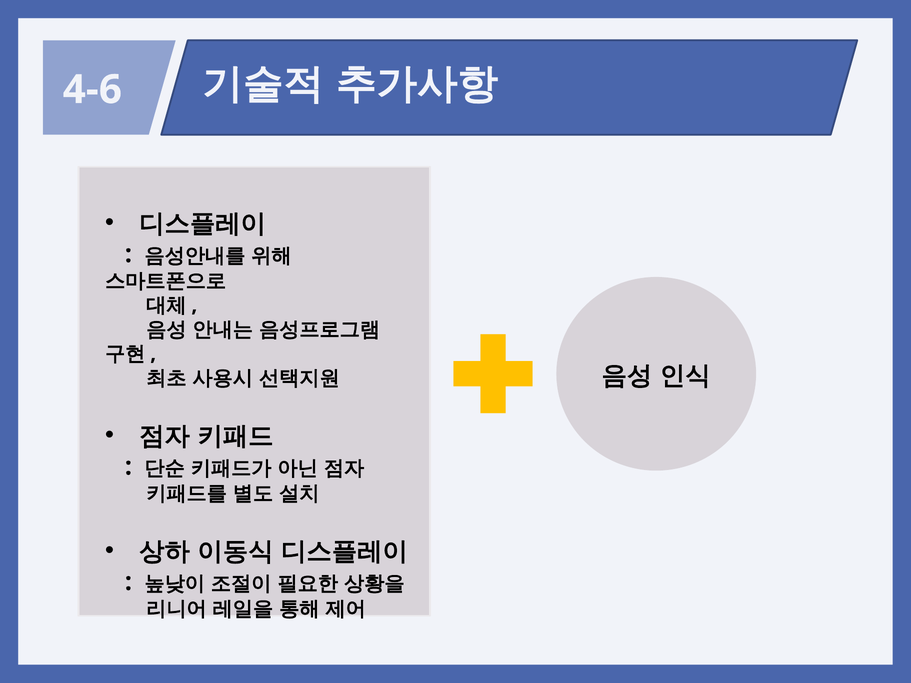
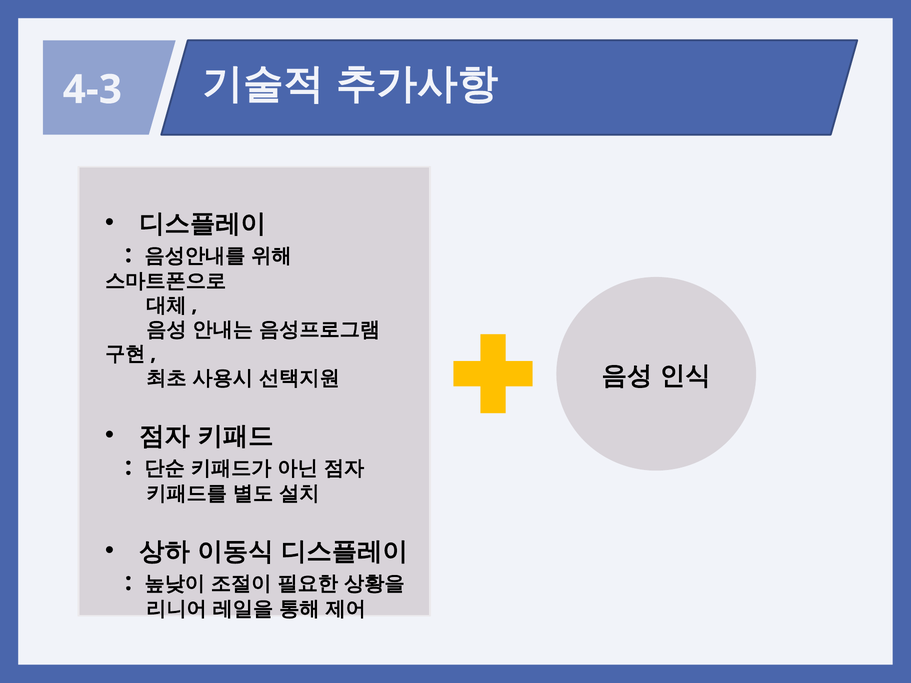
4-6: 4-6 -> 4-3
